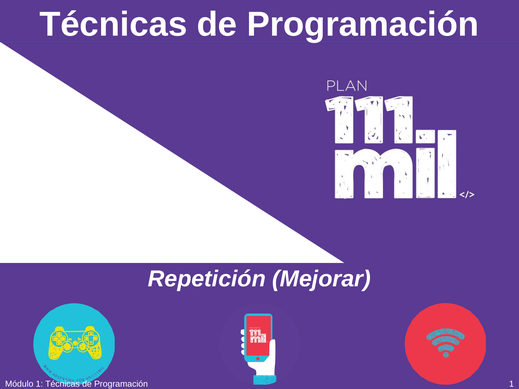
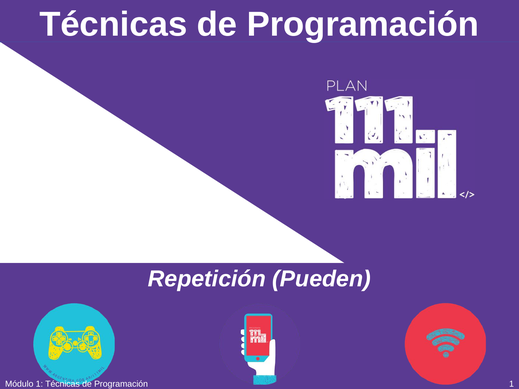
Mejorar: Mejorar -> Pueden
